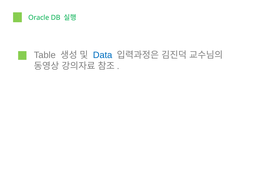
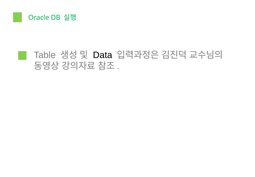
Data colour: blue -> black
